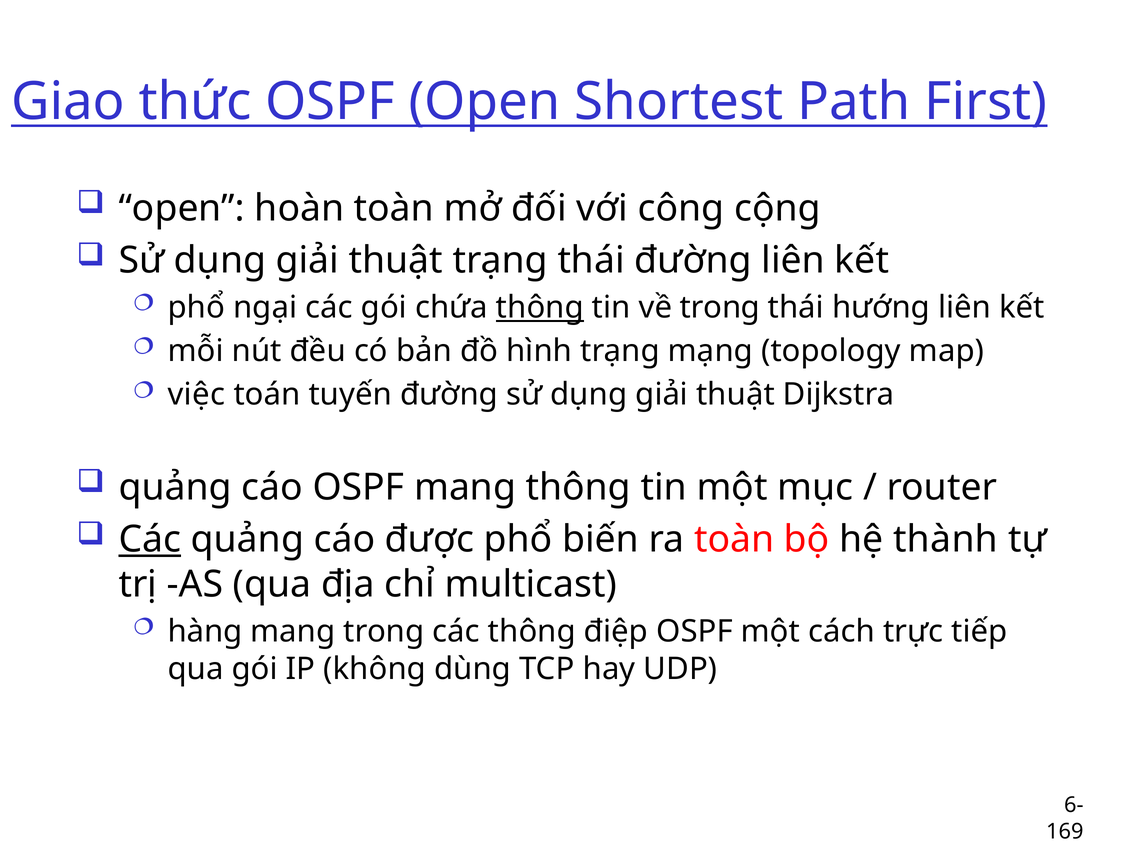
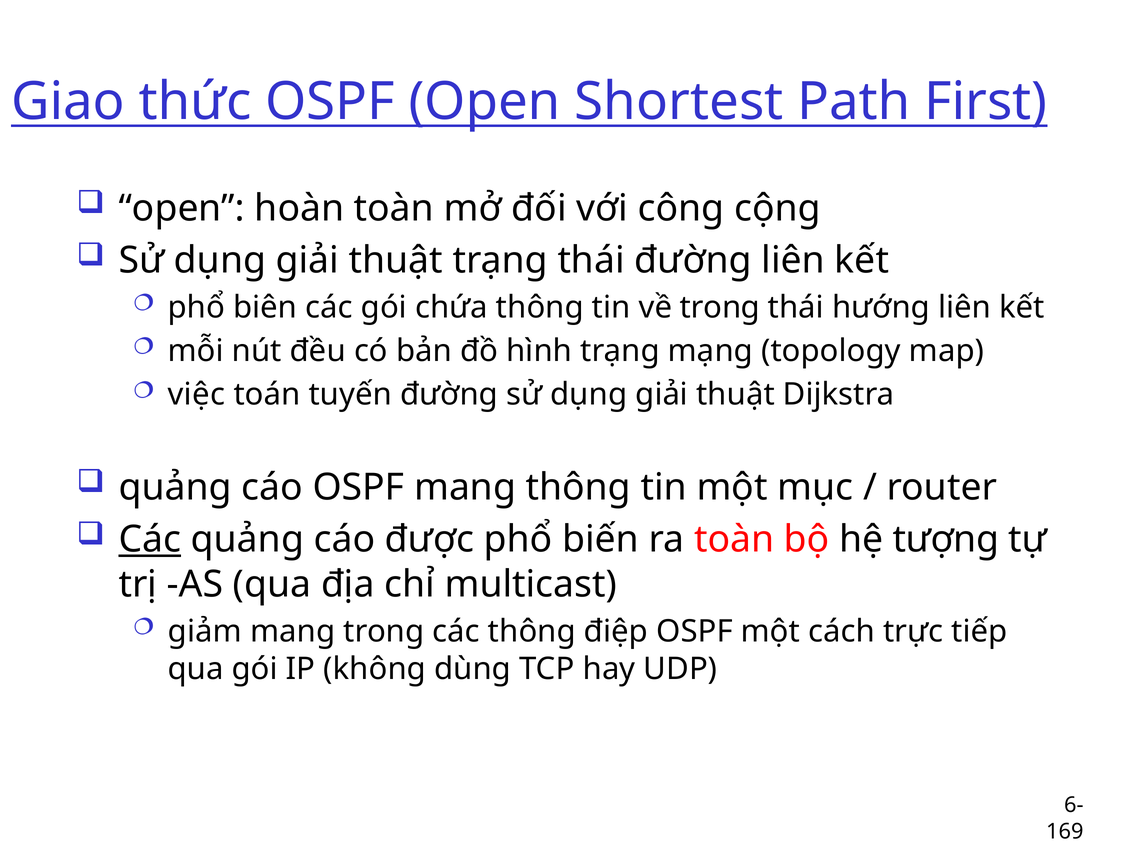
ngại: ngại -> biên
thông at (540, 307) underline: present -> none
thành: thành -> tượng
hàng: hàng -> giảm
